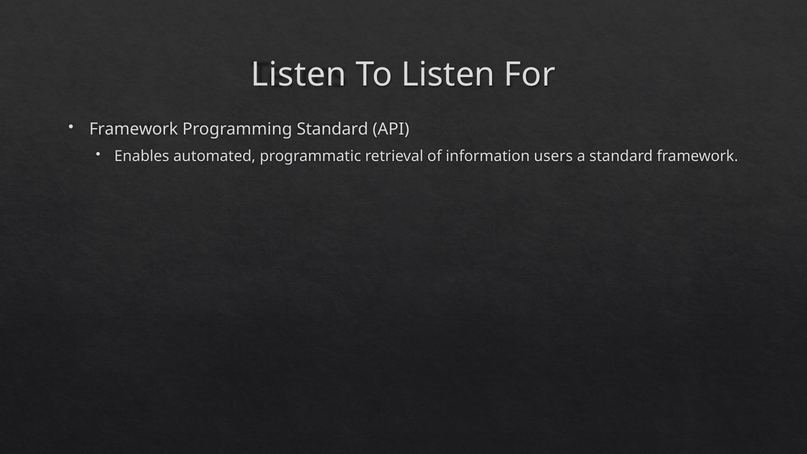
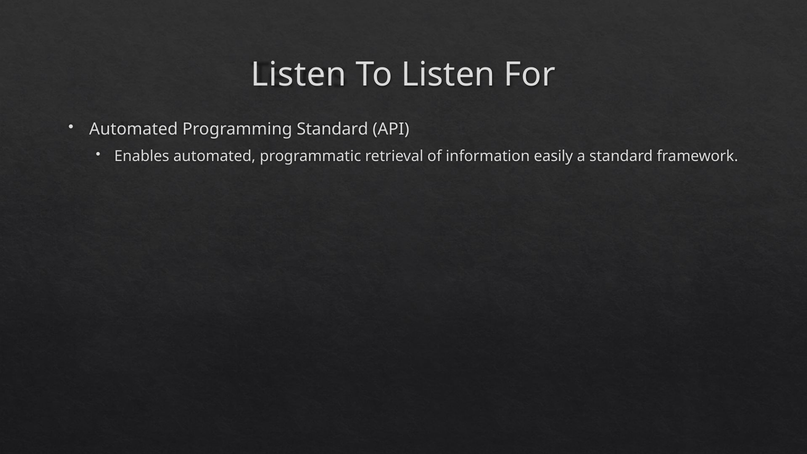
Framework at (134, 129): Framework -> Automated
users: users -> easily
